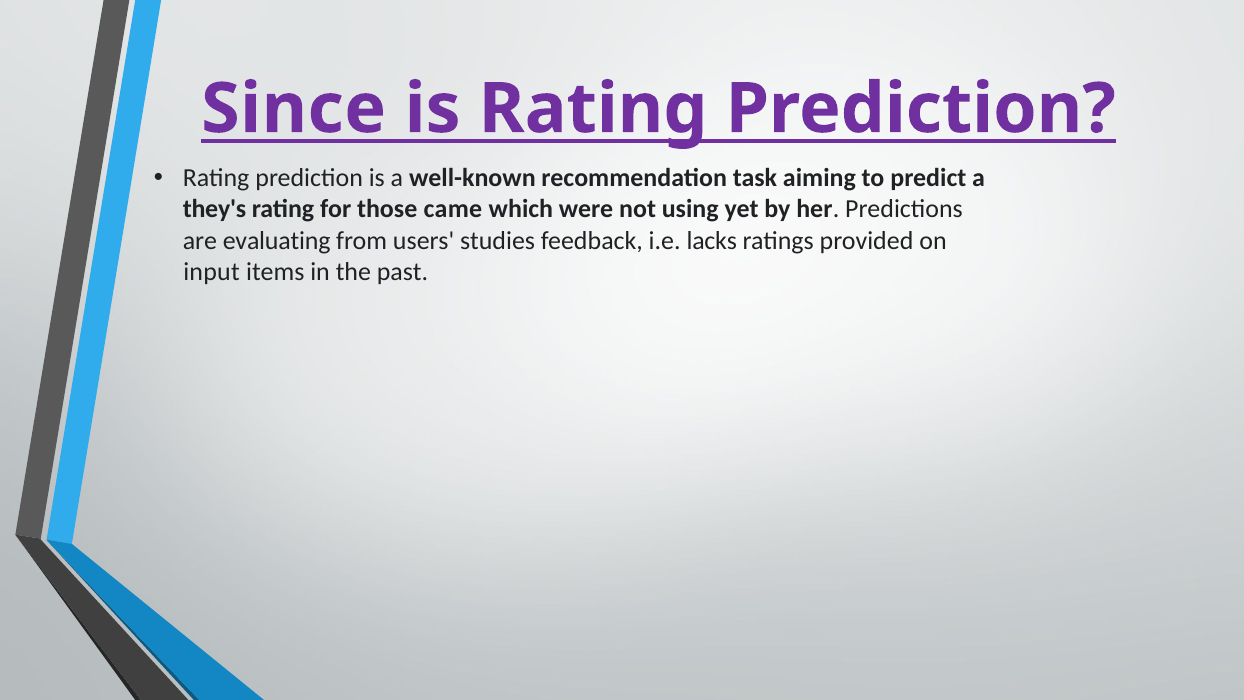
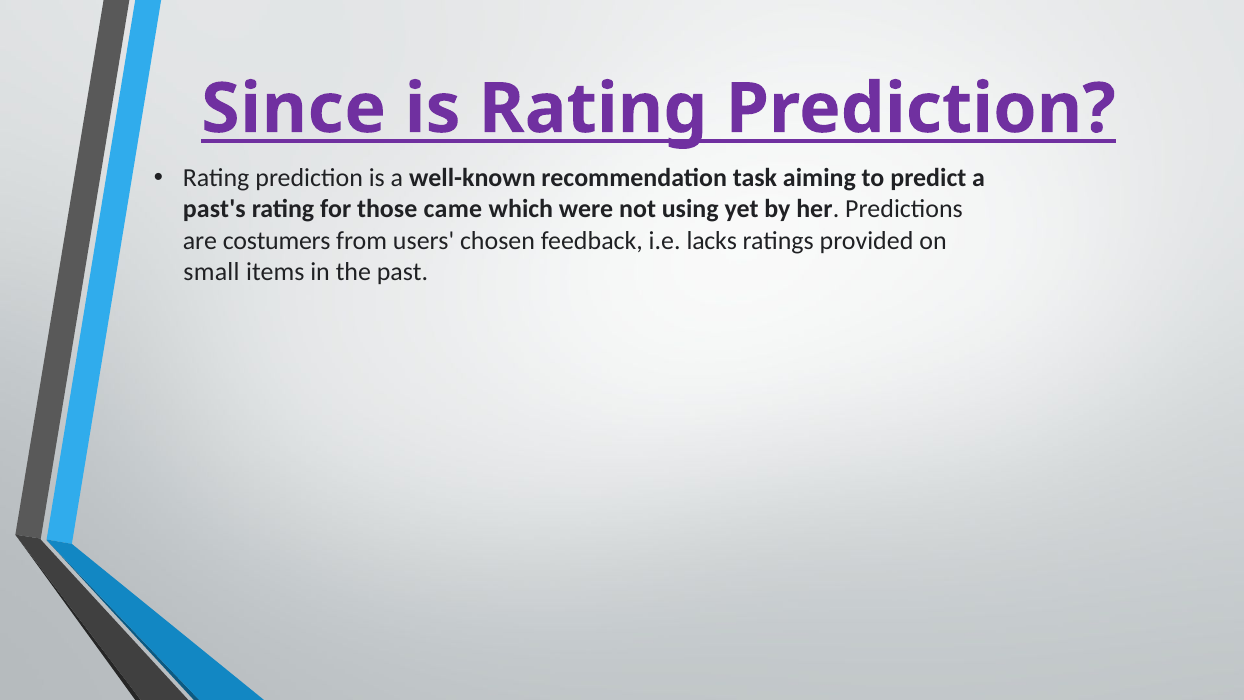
they's: they's -> past's
evaluating: evaluating -> costumers
studies: studies -> chosen
input: input -> small
